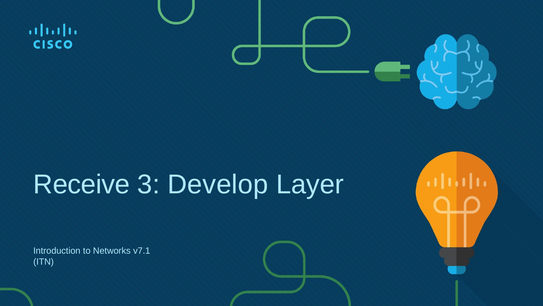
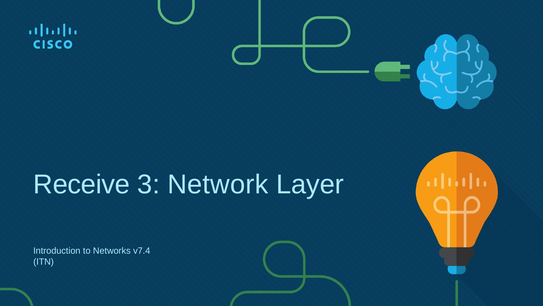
Develop: Develop -> Network
v7.1: v7.1 -> v7.4
